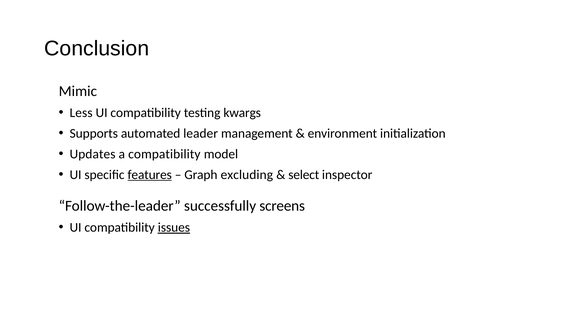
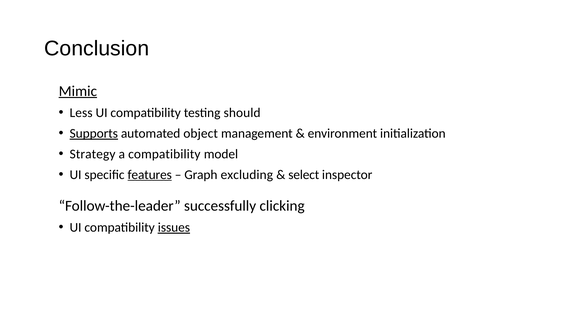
Mimic underline: none -> present
kwargs: kwargs -> should
Supports underline: none -> present
leader: leader -> object
Updates: Updates -> Strategy
screens: screens -> clicking
